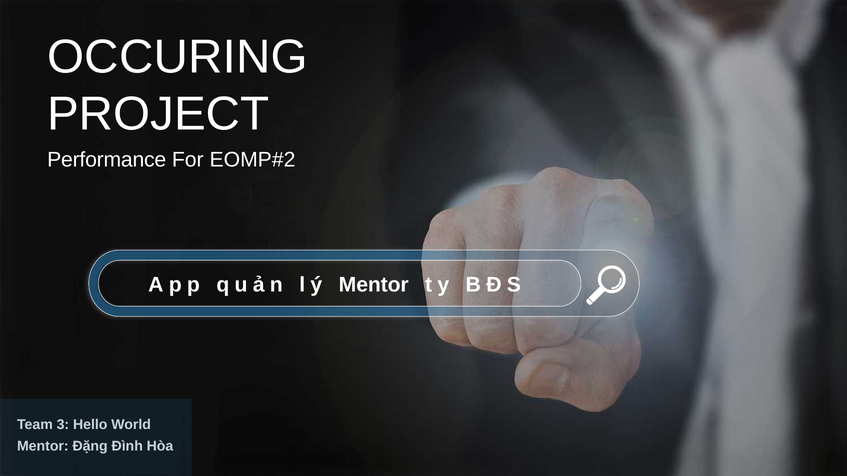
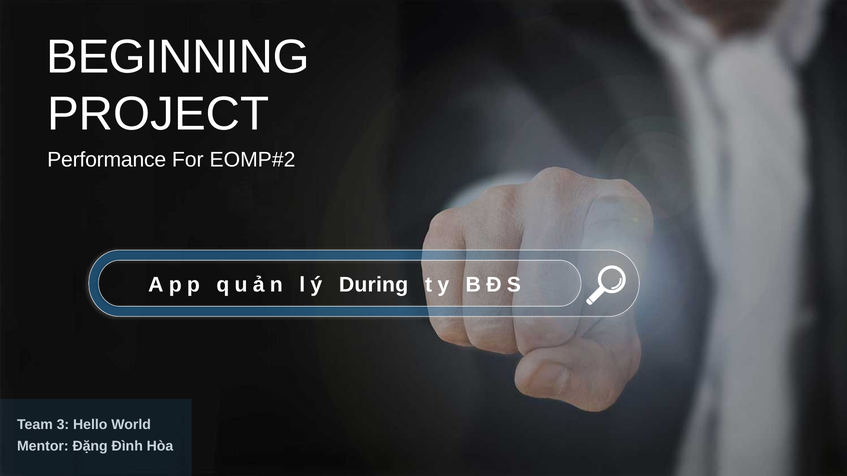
OCCURING: OCCURING -> BEGINNING
Mentor at (374, 285): Mentor -> During
